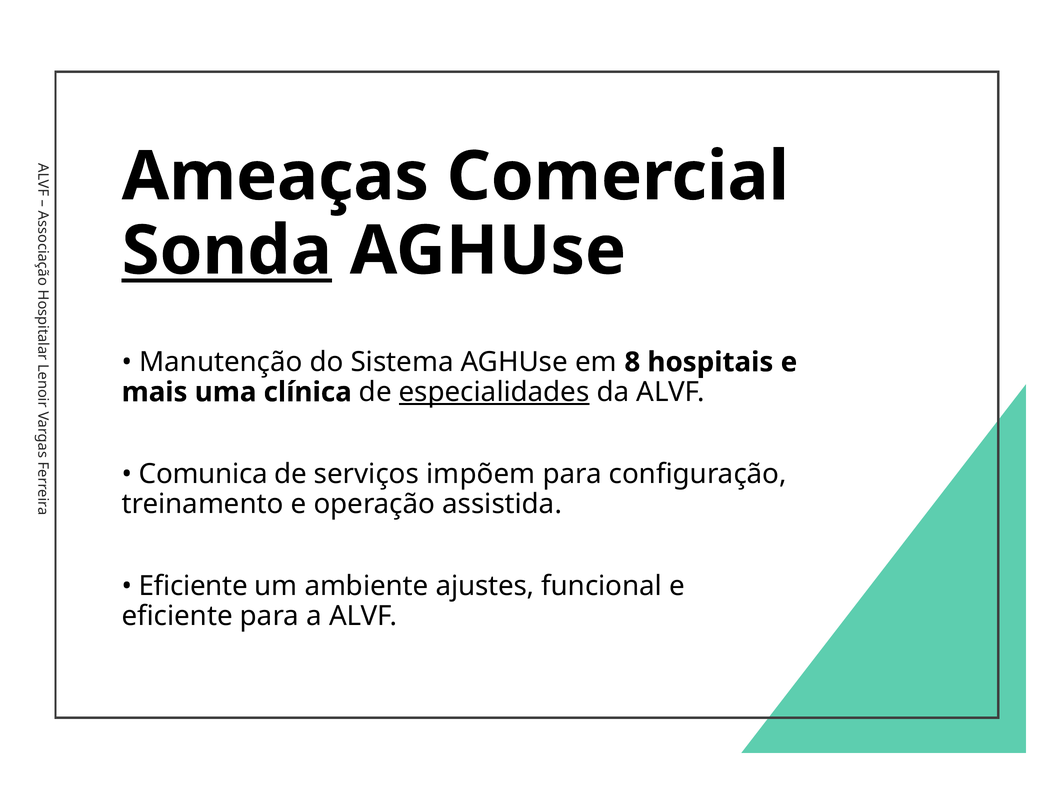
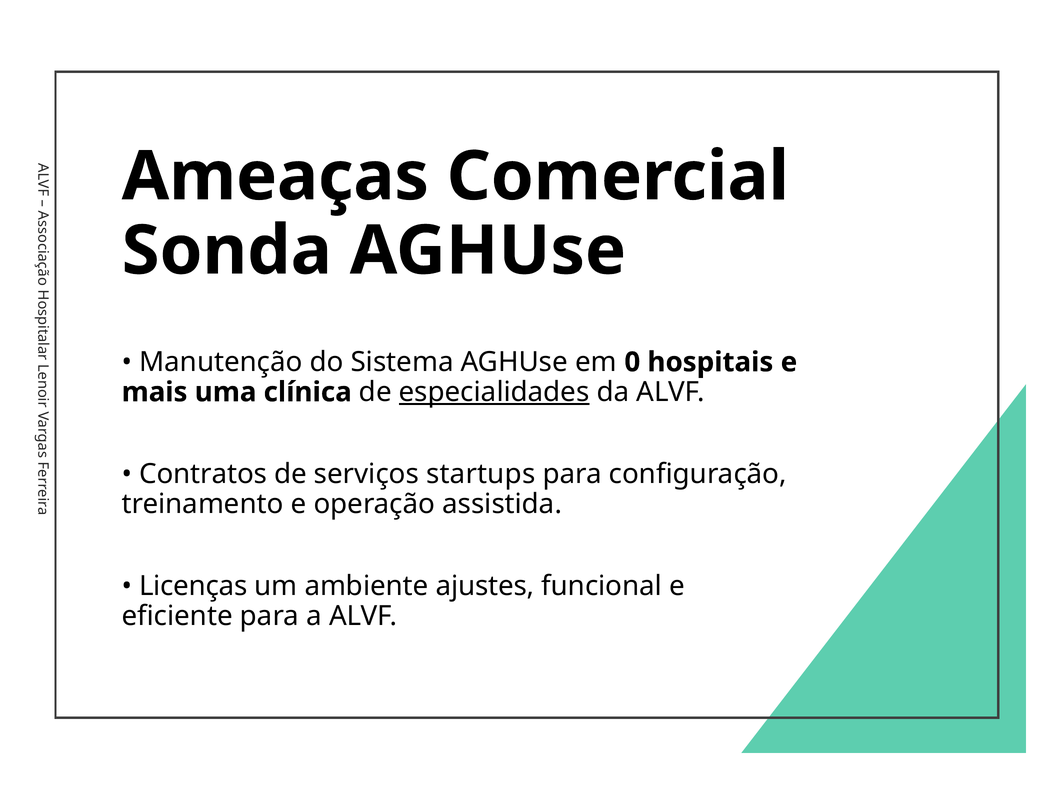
Sonda underline: present -> none
8: 8 -> 0
Comunica: Comunica -> Contratos
impõem: impõem -> startups
Eficiente at (193, 586): Eficiente -> Licenças
